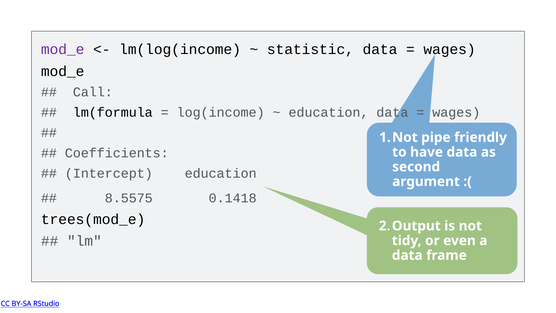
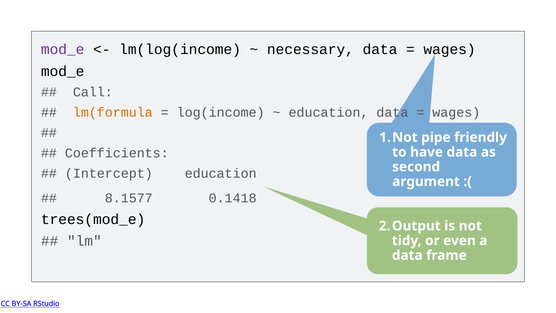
statistic: statistic -> necessary
lm(formula colour: black -> orange
8.5575: 8.5575 -> 8.1577
